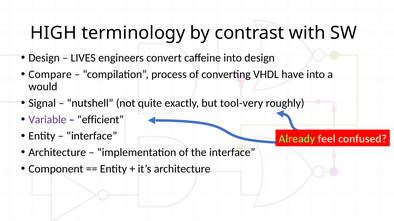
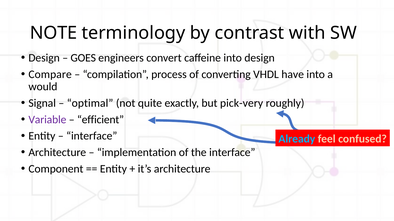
HIGH: HIGH -> NOTE
LIVES: LIVES -> GOES
nutshell: nutshell -> optimal
tool-very: tool-very -> pick-very
Already colour: light green -> light blue
